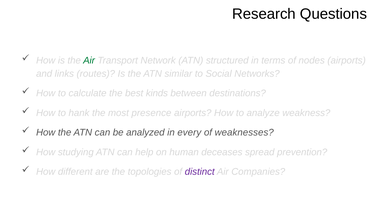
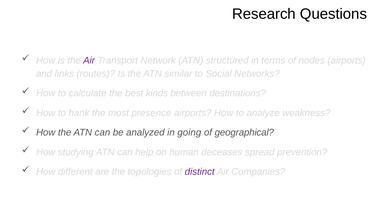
Air at (89, 60) colour: green -> purple
every: every -> going
weaknesses: weaknesses -> geographical
